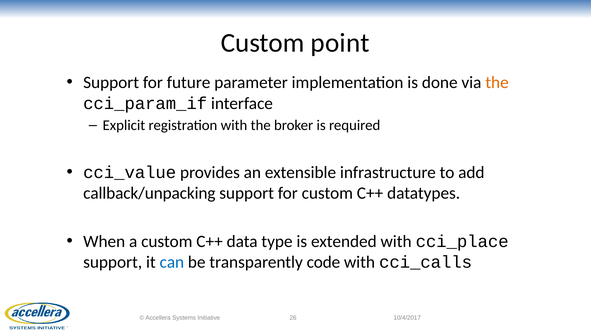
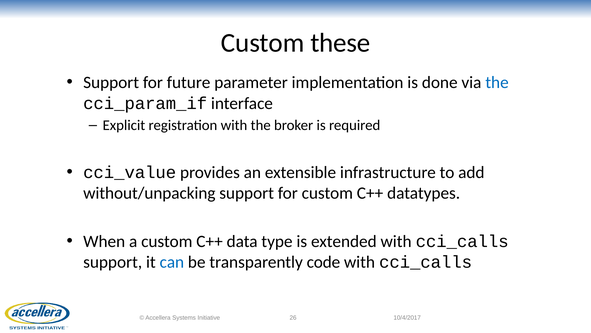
point: point -> these
the at (497, 82) colour: orange -> blue
callback/unpacking: callback/unpacking -> without/unpacking
extended with cci_place: cci_place -> cci_calls
